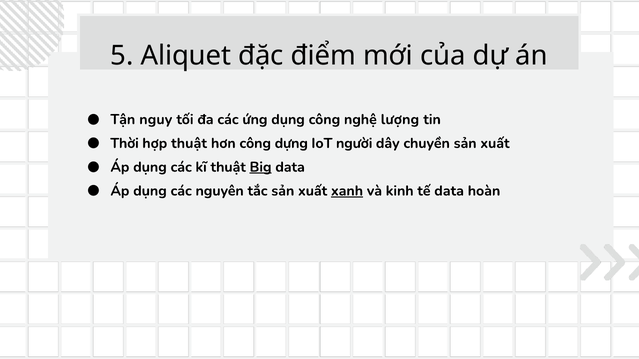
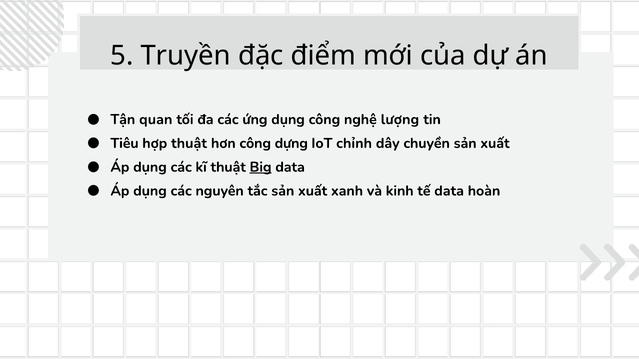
Aliquet: Aliquet -> Truyền
nguy: nguy -> quan
Thời: Thời -> Tiêu
người: người -> chỉnh
xanh underline: present -> none
